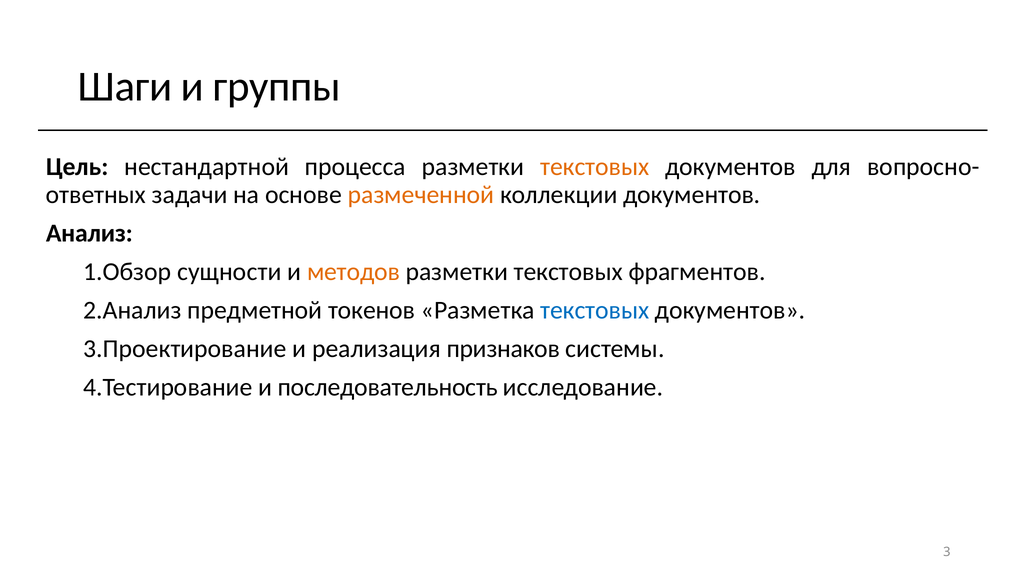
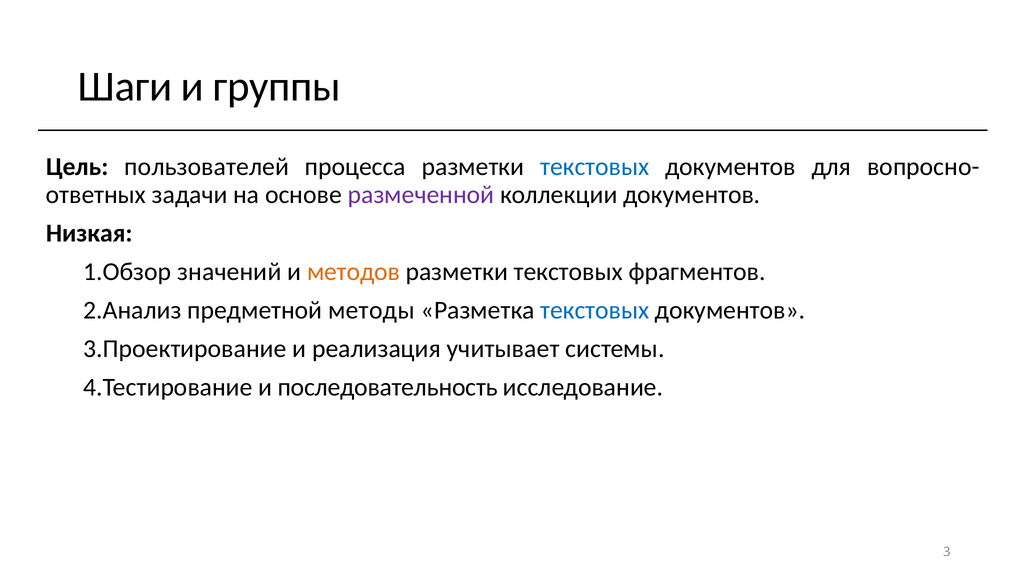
нестандартной: нестандартной -> пользователей
текстовых at (595, 167) colour: orange -> blue
размеченной colour: orange -> purple
Анализ: Анализ -> Низкая
сущности: сущности -> значений
токенов: токенов -> методы
признаков: признаков -> учитывает
